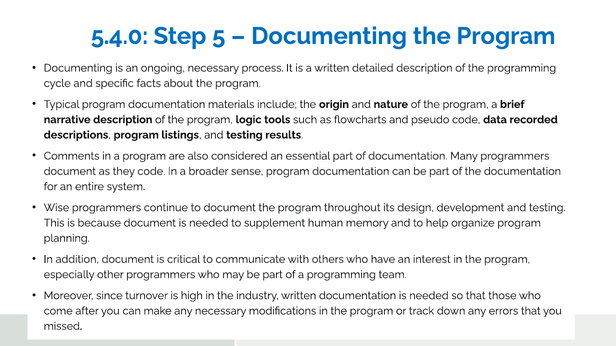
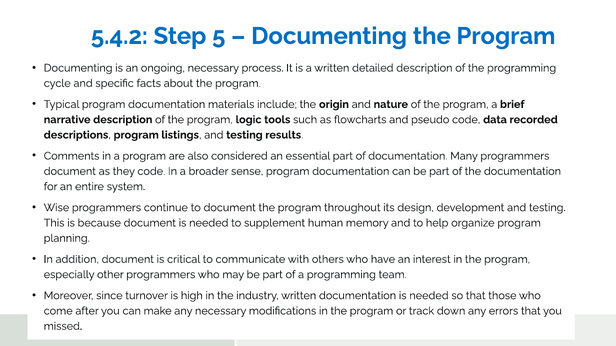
5.4.0: 5.4.0 -> 5.4.2
